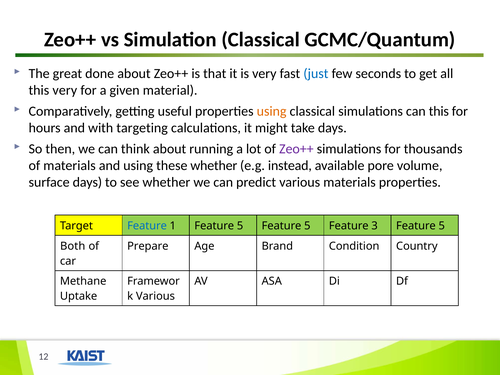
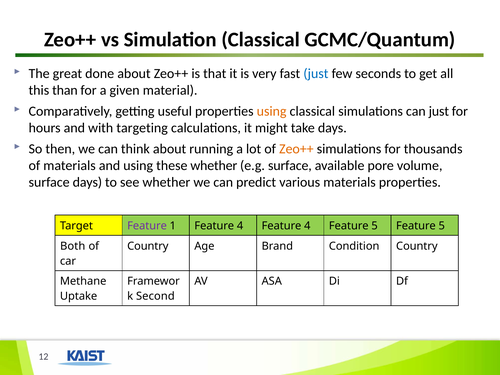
this very: very -> than
can this: this -> just
Zeo++ at (296, 149) colour: purple -> orange
e.g instead: instead -> surface
Feature at (147, 226) colour: blue -> purple
1 Feature 5: 5 -> 4
5 at (307, 226): 5 -> 4
3 at (375, 226): 3 -> 5
Prepare at (148, 246): Prepare -> Country
Various at (155, 296): Various -> Second
